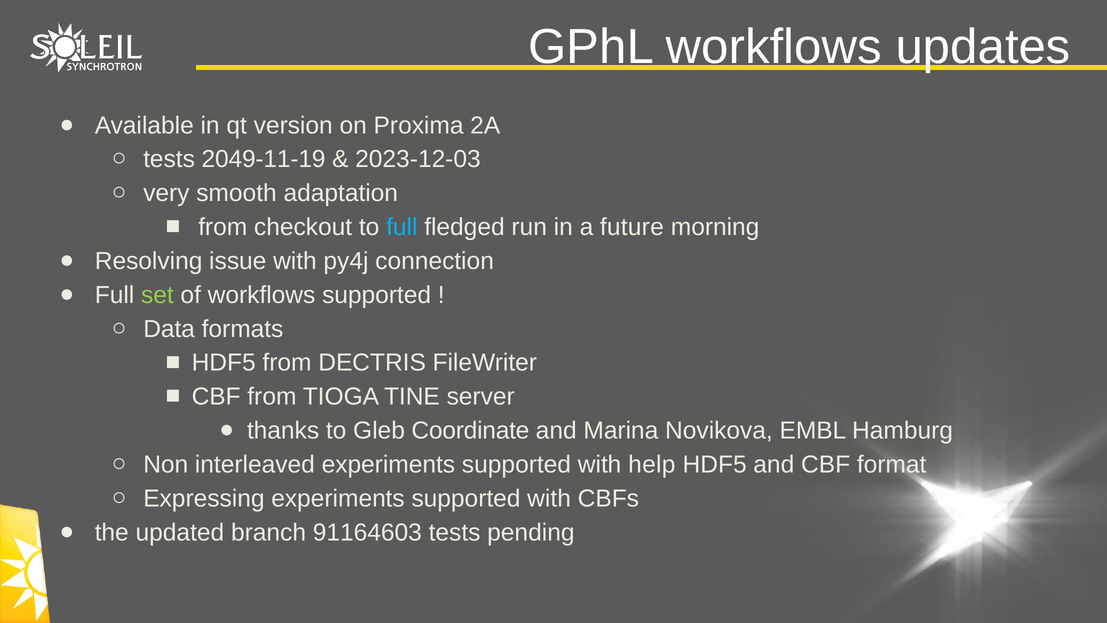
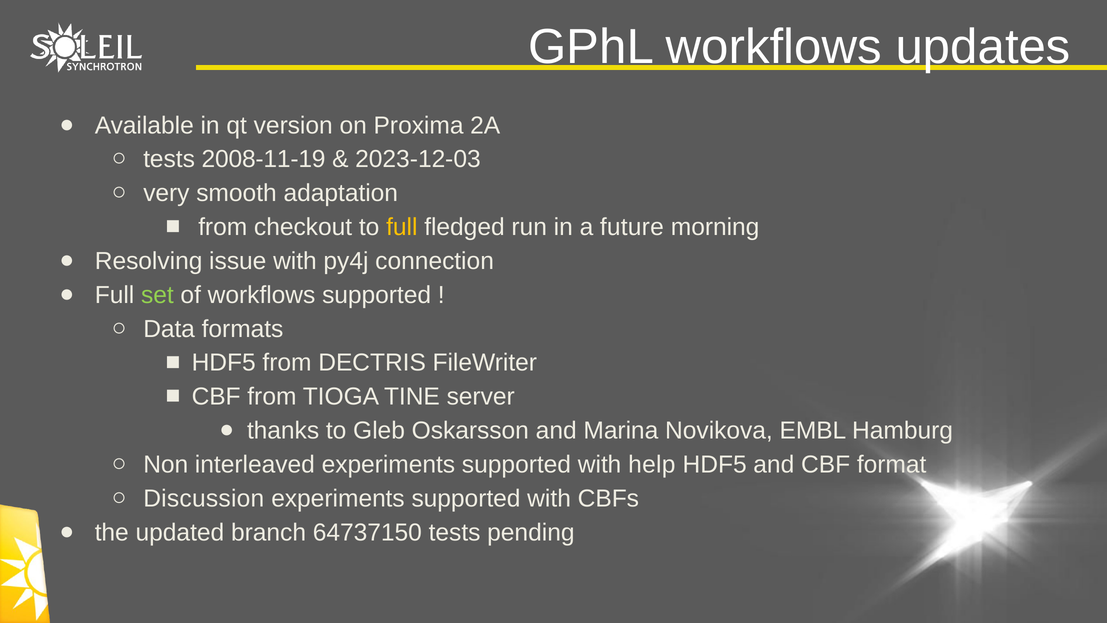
2049-11-19: 2049-11-19 -> 2008-11-19
full at (402, 227) colour: light blue -> yellow
Coordinate: Coordinate -> Oskarsson
Expressing: Expressing -> Discussion
91164603: 91164603 -> 64737150
